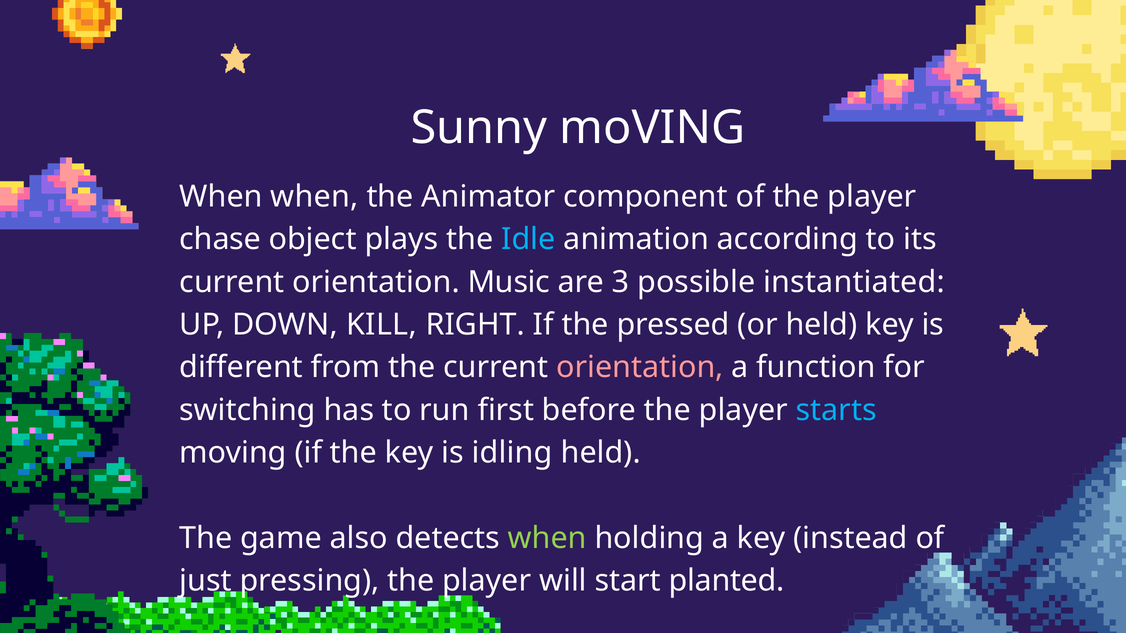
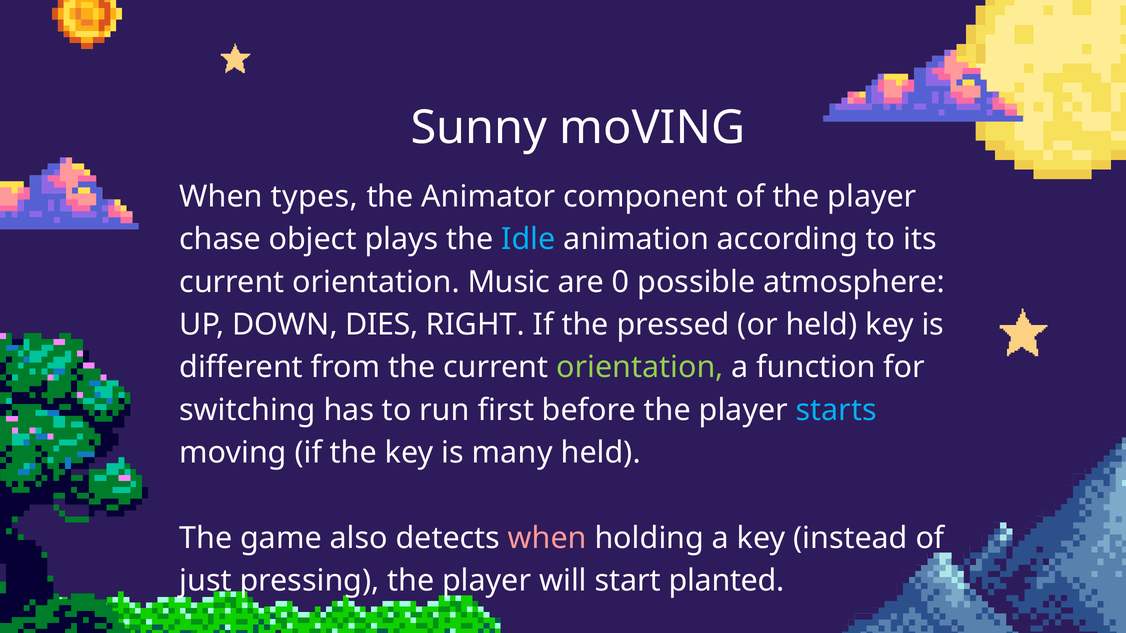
When when: when -> types
3: 3 -> 0
instantiated: instantiated -> atmosphere
KILL: KILL -> DIES
orientation at (640, 368) colour: pink -> light green
idling: idling -> many
when at (547, 538) colour: light green -> pink
